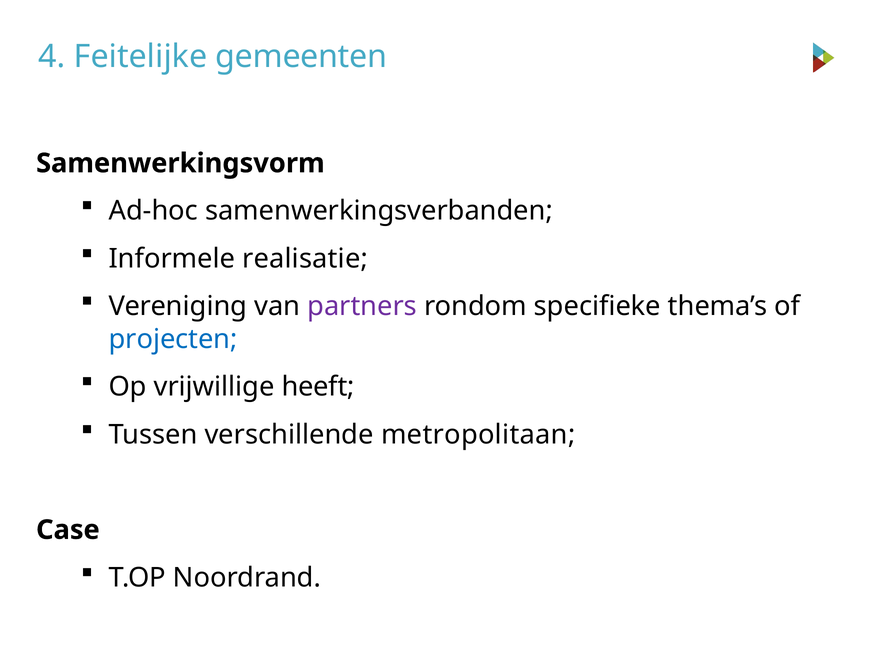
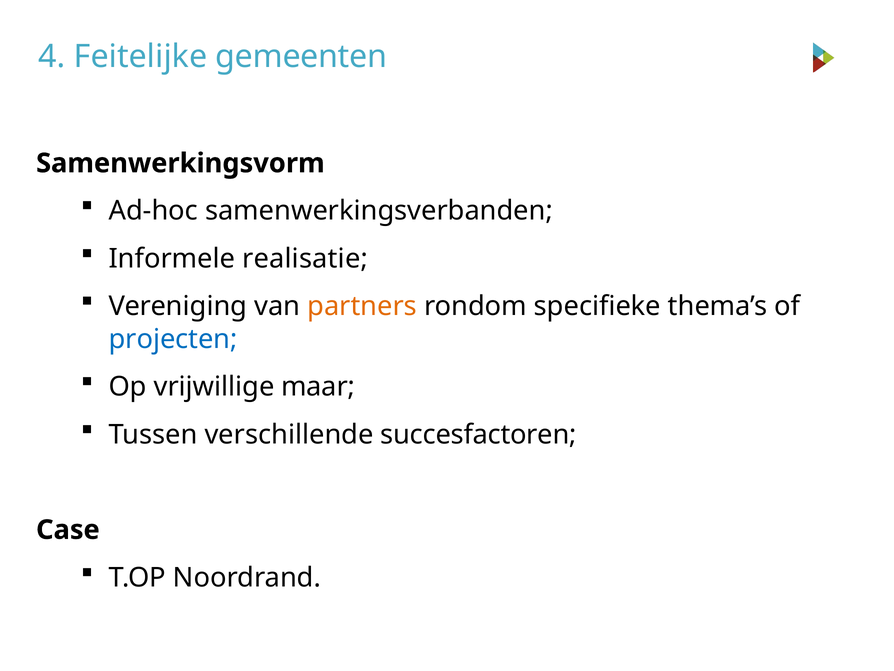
partners colour: purple -> orange
heeft: heeft -> maar
metropolitaan: metropolitaan -> succesfactoren
